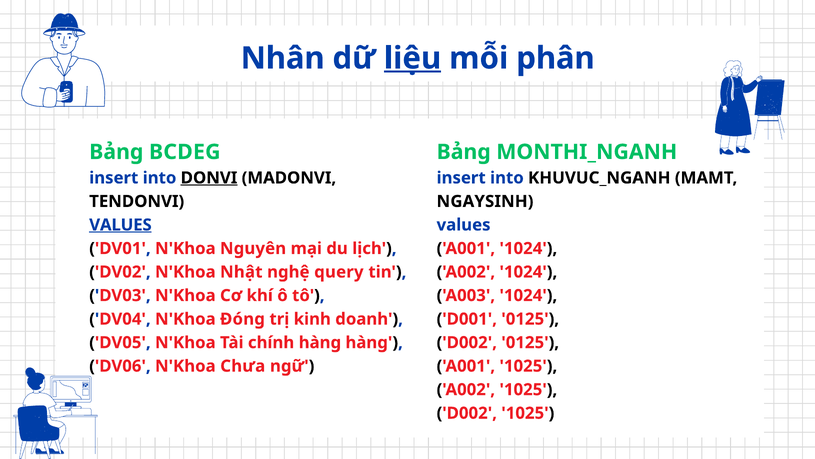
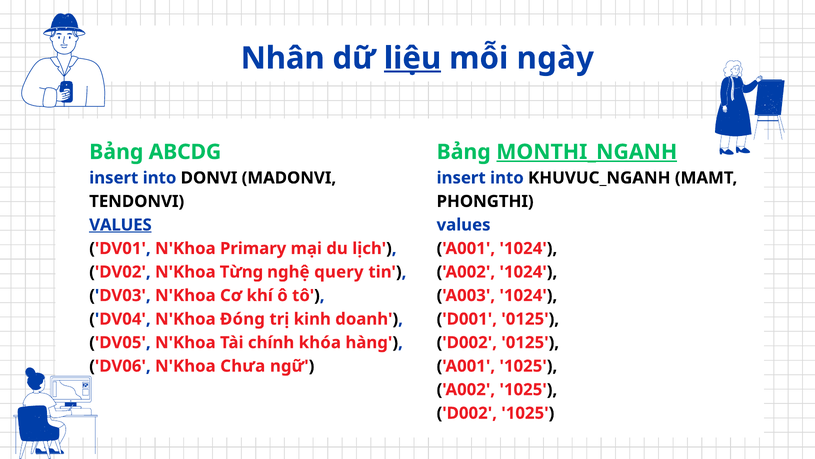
phân: phân -> ngày
BCDEG: BCDEG -> ABCDG
MONTHI_NGANH underline: none -> present
DONVI underline: present -> none
NGAYSINH: NGAYSINH -> PHONGTHI
Nguyên: Nguyên -> Primary
Nhật: Nhật -> Từng
chính hàng: hàng -> khóa
